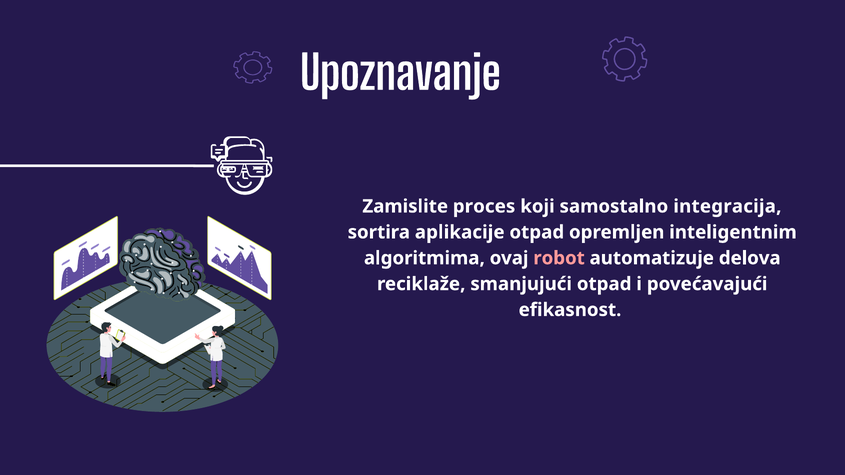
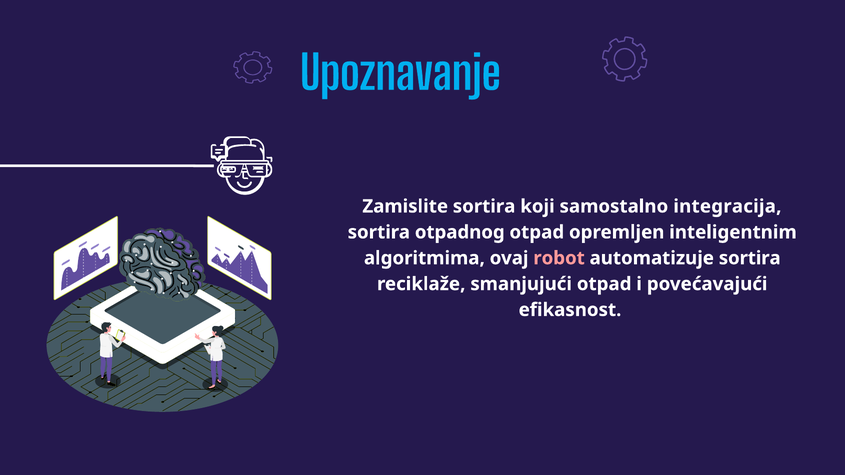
Upoznavanje colour: white -> light blue
Zamislite proces: proces -> sortira
aplikacije: aplikacije -> otpadnog
automatizuje delova: delova -> sortira
